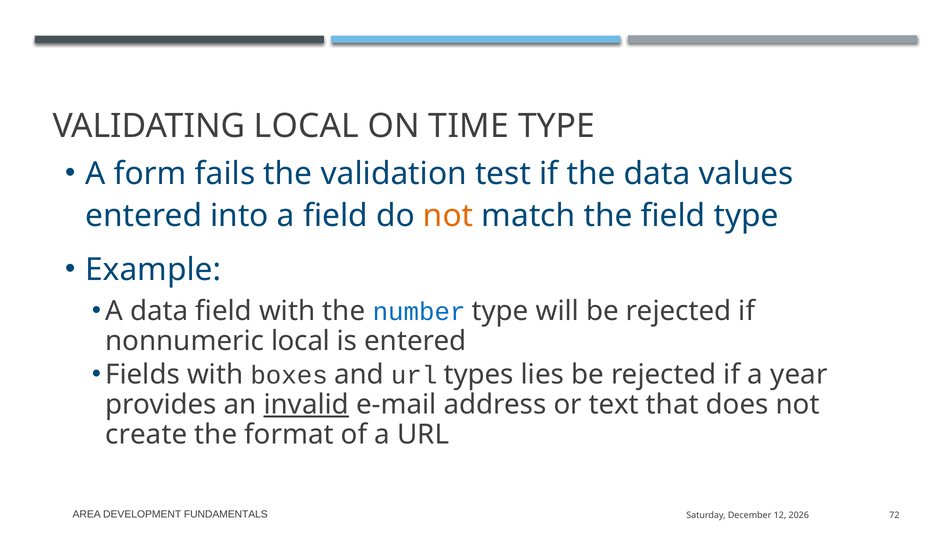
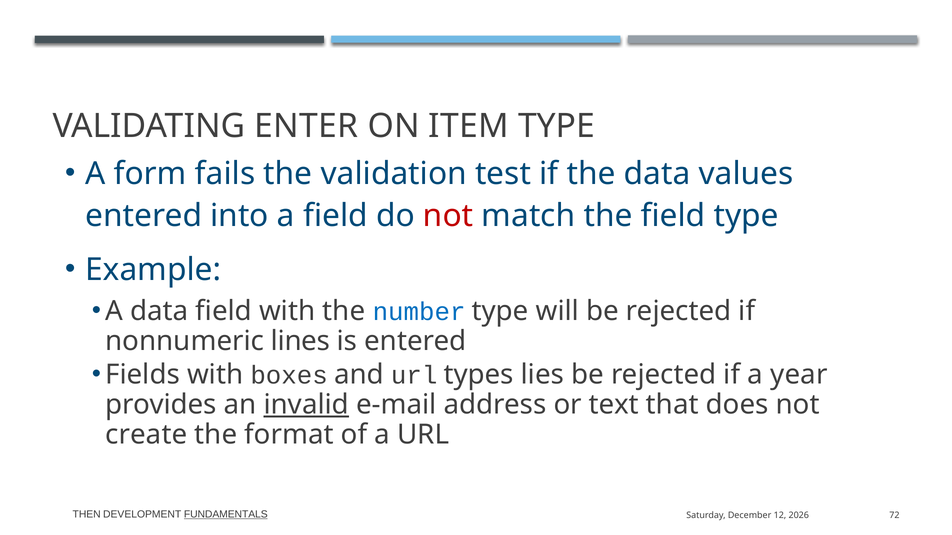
VALIDATING LOCAL: LOCAL -> ENTER
TIME: TIME -> ITEM
not at (448, 216) colour: orange -> red
nonnumeric local: local -> lines
AREA: AREA -> THEN
FUNDAMENTALS underline: none -> present
